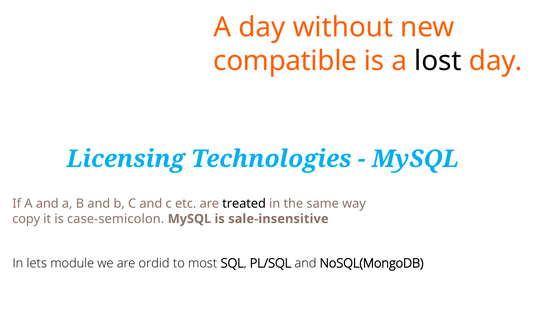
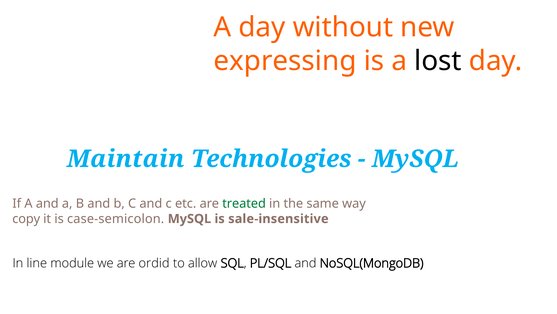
compatible: compatible -> expressing
Licensing: Licensing -> Maintain
treated colour: black -> green
lets: lets -> line
most: most -> allow
